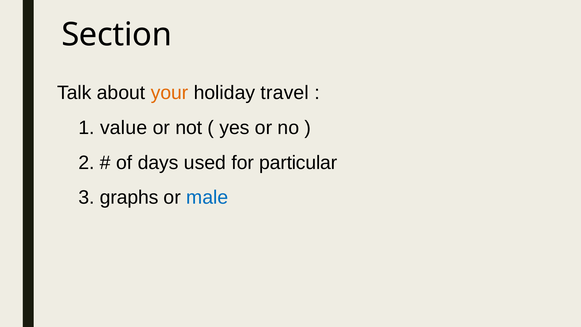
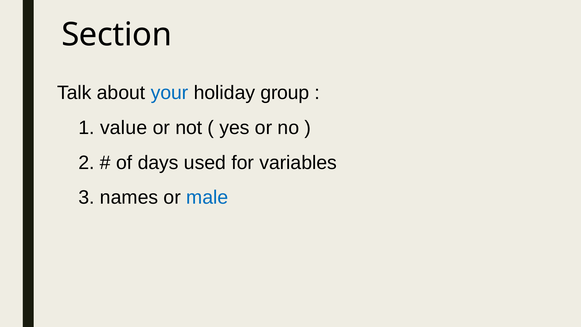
your colour: orange -> blue
travel: travel -> group
particular: particular -> variables
graphs: graphs -> names
